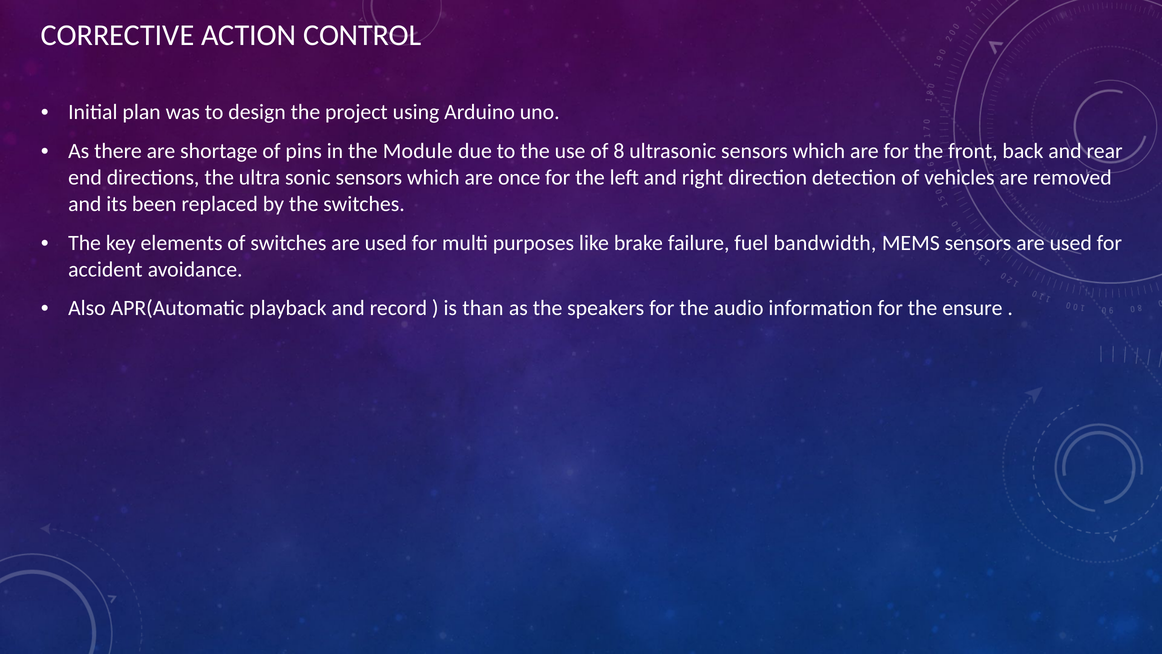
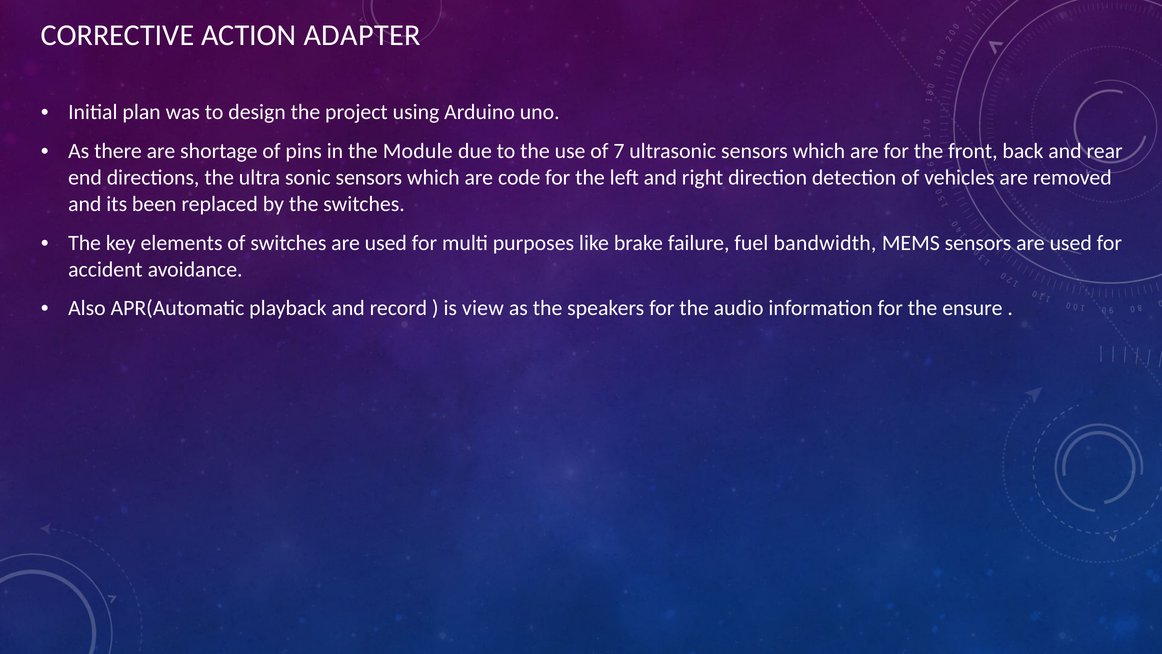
CONTROL: CONTROL -> ADAPTER
8: 8 -> 7
once: once -> code
than: than -> view
